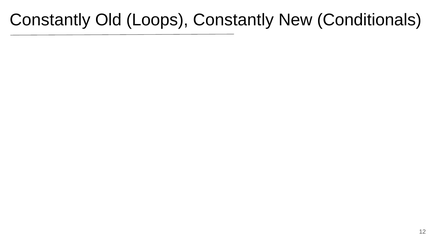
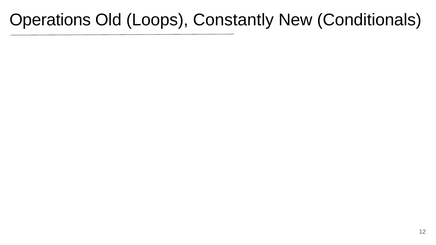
Constantly at (50, 20): Constantly -> Operations
